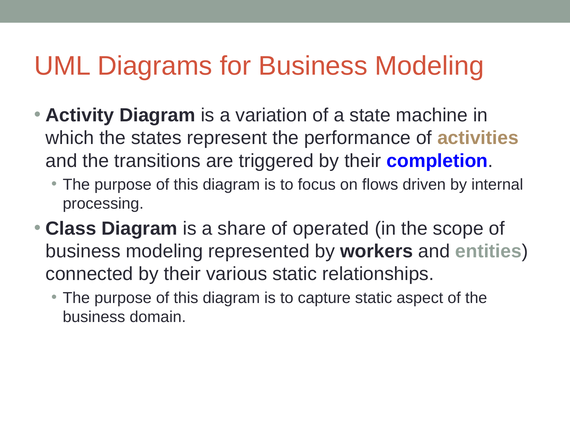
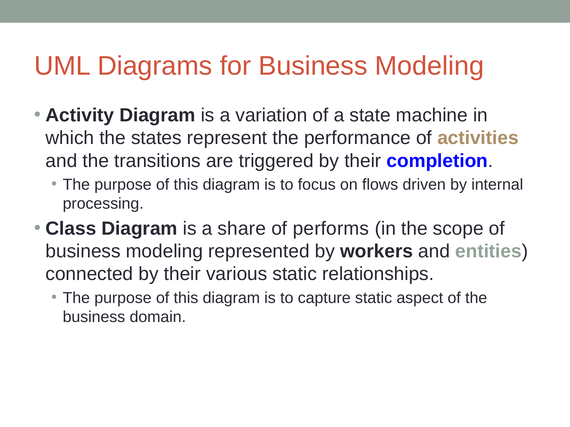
operated: operated -> performs
